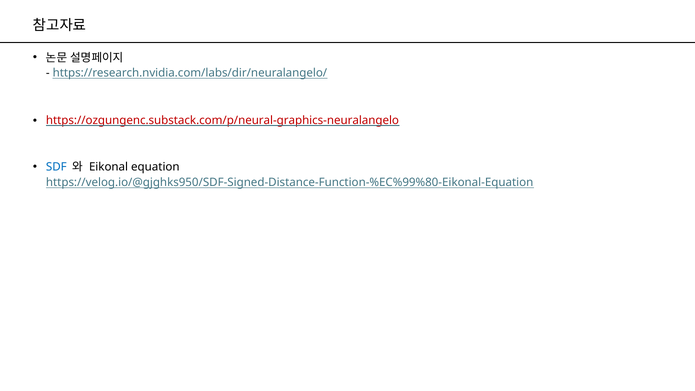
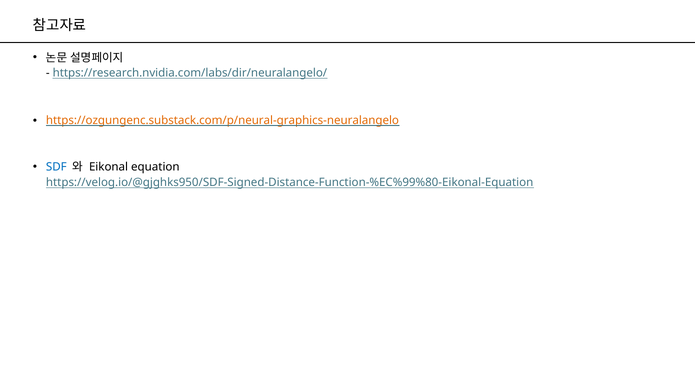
https://ozgungenc.substack.com/p/neural-graphics-neuralangelo colour: red -> orange
